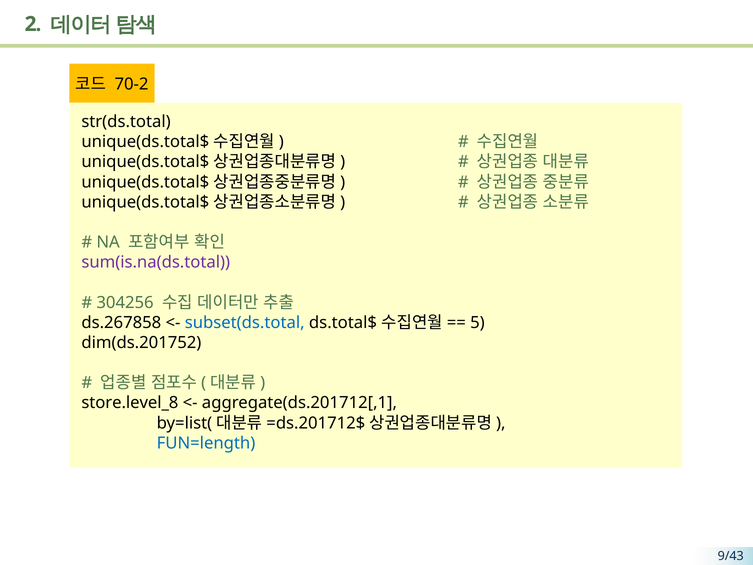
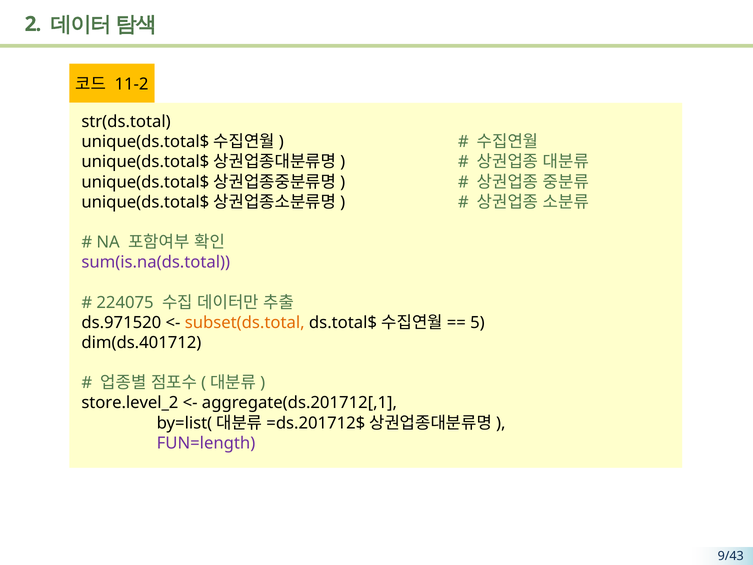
70-2: 70-2 -> 11-2
304256: 304256 -> 224075
ds.267858: ds.267858 -> ds.971520
subset(ds.total colour: blue -> orange
dim(ds.201752: dim(ds.201752 -> dim(ds.401712
store.level_8: store.level_8 -> store.level_2
FUN=length colour: blue -> purple
